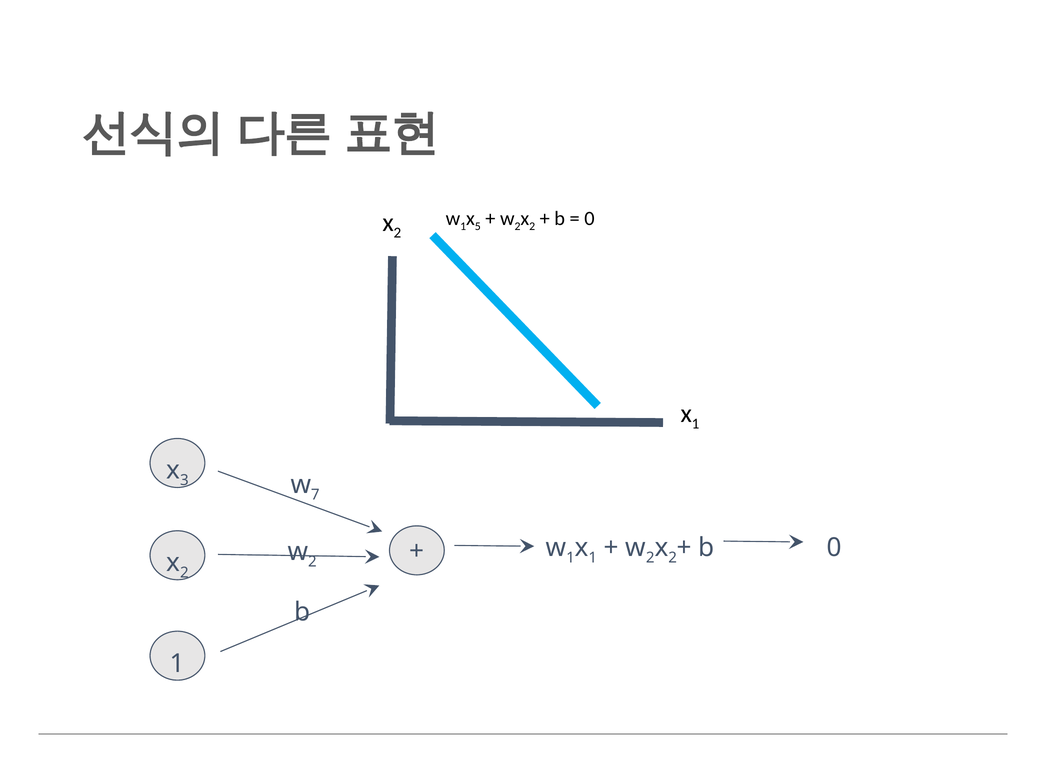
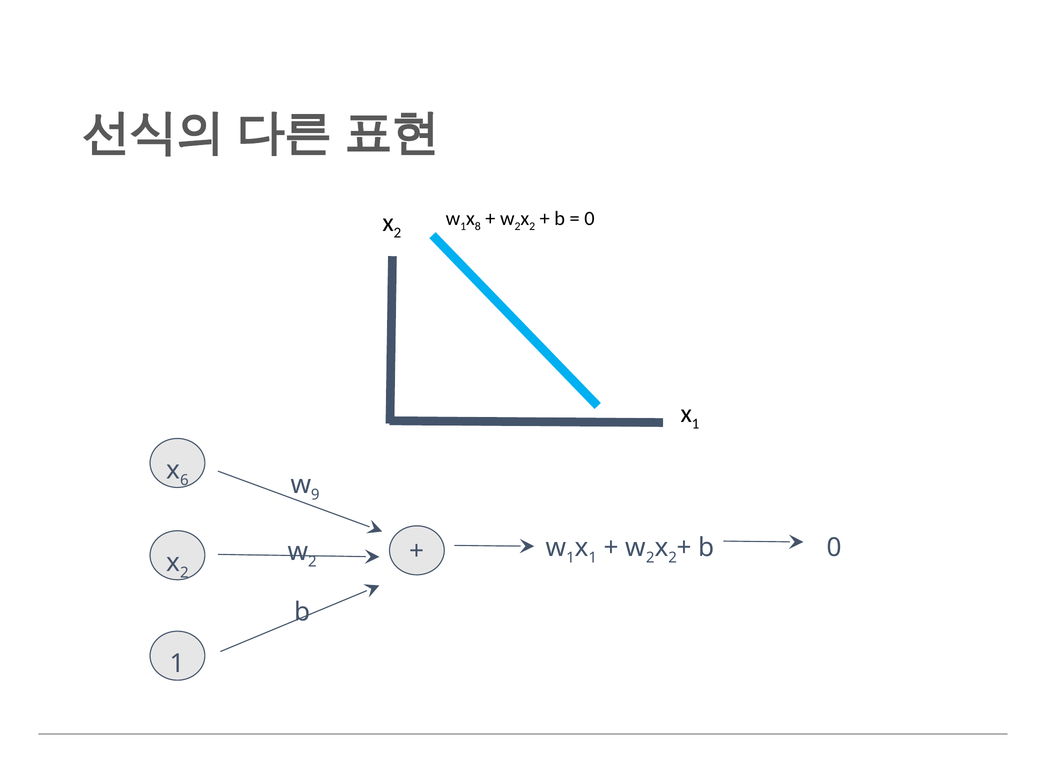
5: 5 -> 8
3: 3 -> 6
7: 7 -> 9
